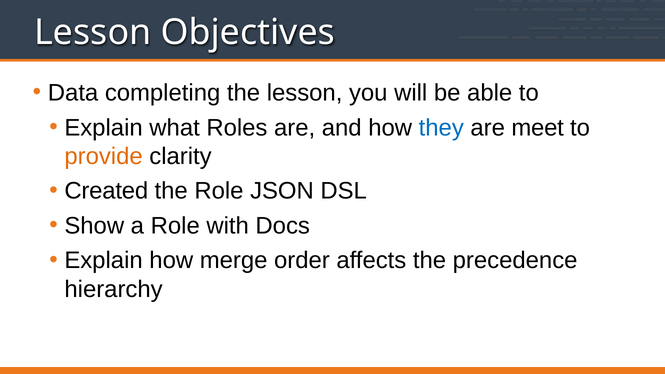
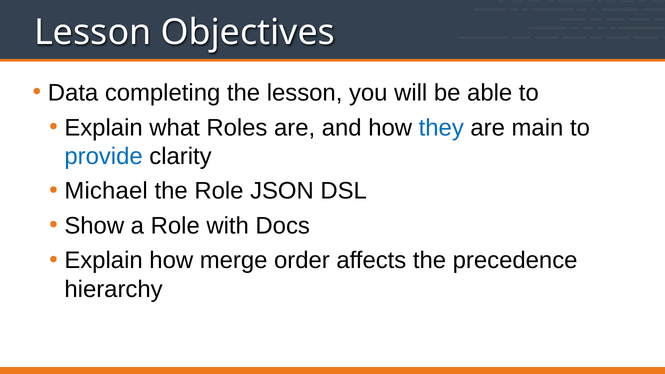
meet: meet -> main
provide colour: orange -> blue
Created: Created -> Michael
